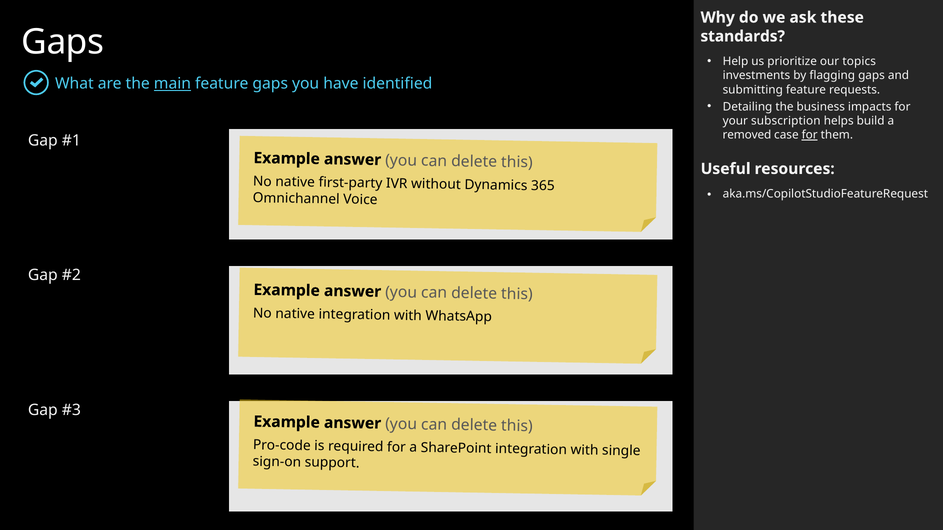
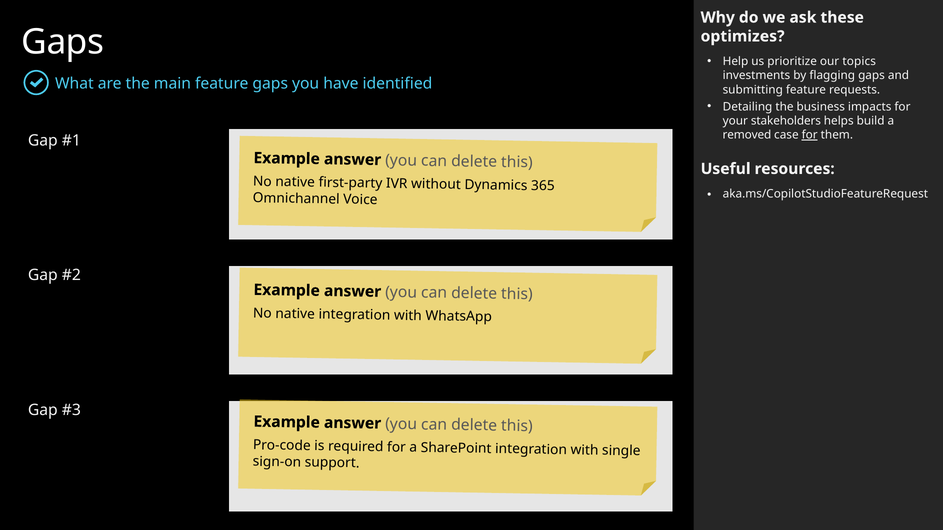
standards: standards -> optimizes
main underline: present -> none
subscription: subscription -> stakeholders
